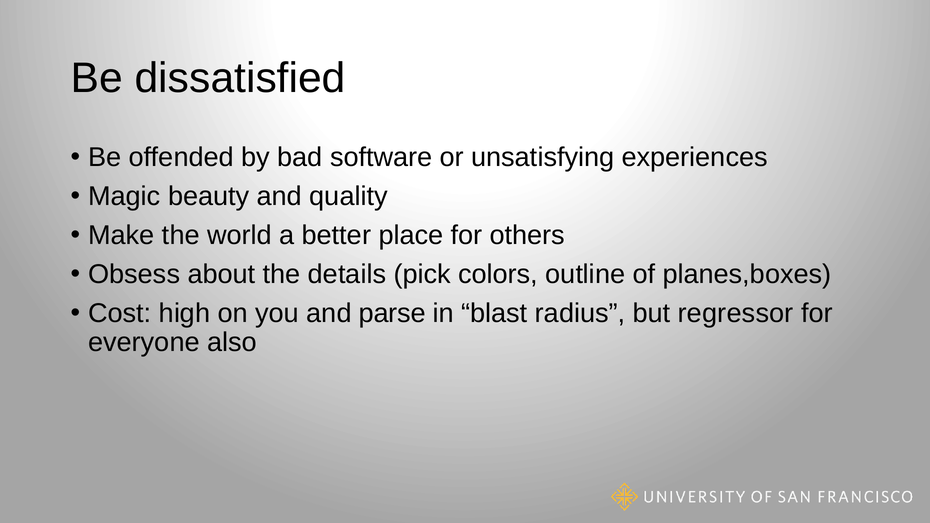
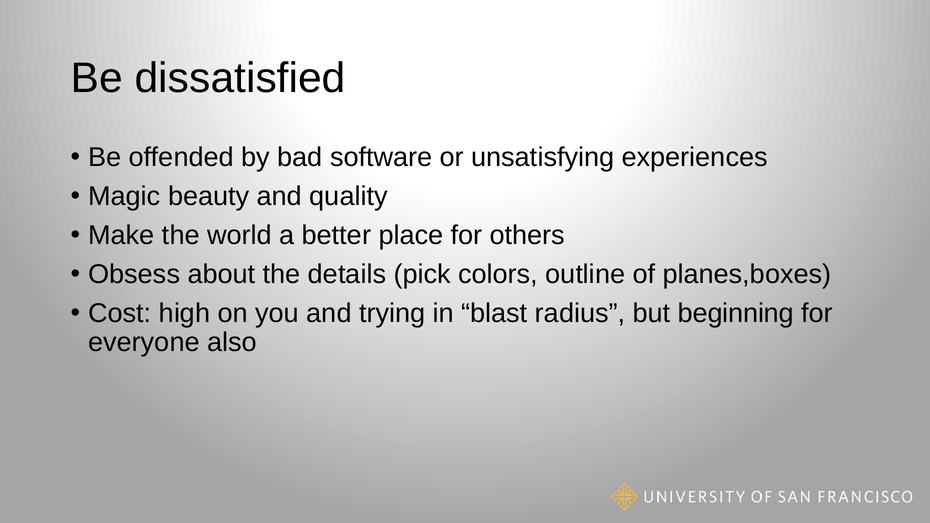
parse: parse -> trying
regressor: regressor -> beginning
